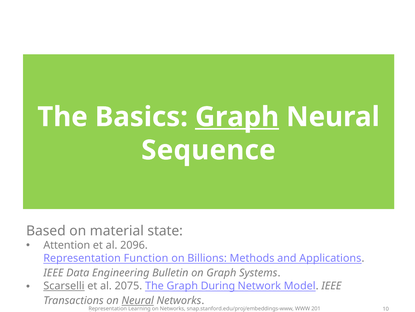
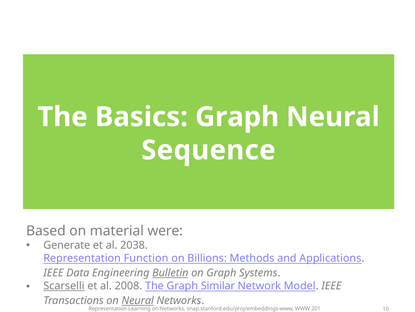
Graph at (237, 117) underline: present -> none
state: state -> were
Attention: Attention -> Generate
2096: 2096 -> 2038
Bulletin underline: none -> present
2075: 2075 -> 2008
During: During -> Similar
